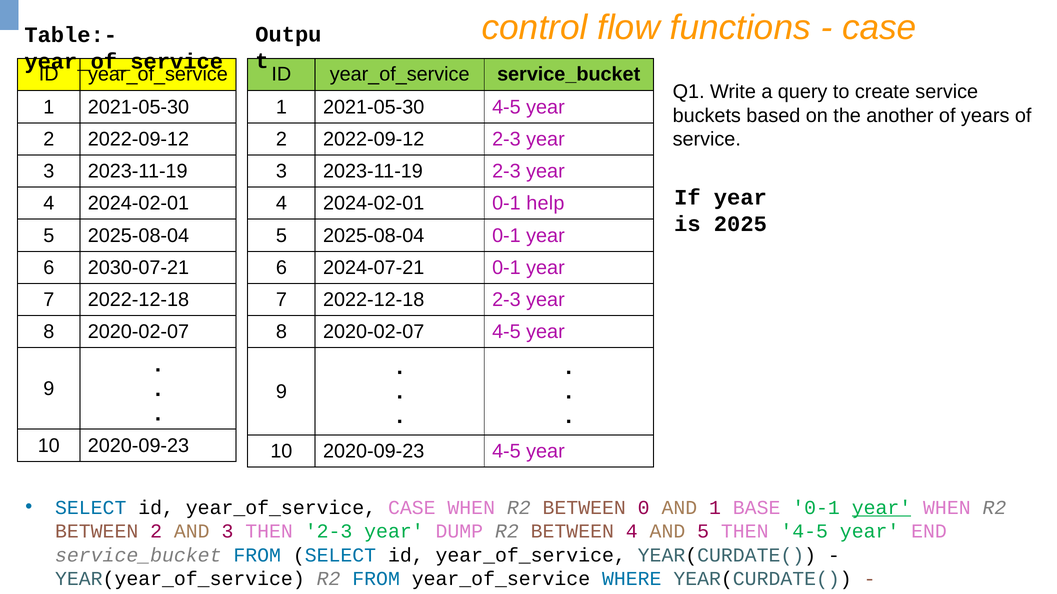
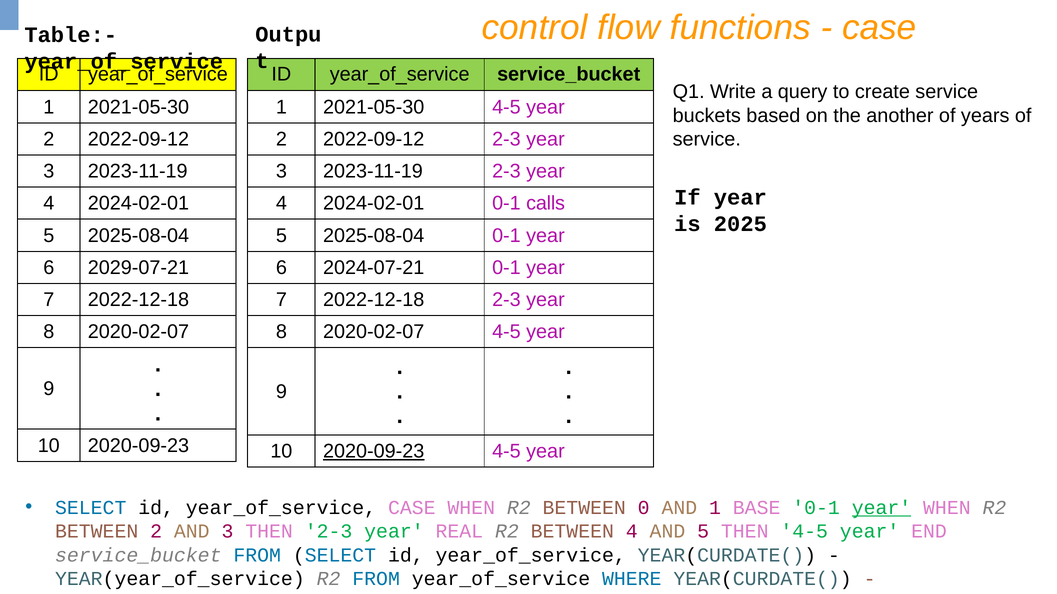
help: help -> calls
2030-07-21: 2030-07-21 -> 2029-07-21
2020-09-23 at (374, 452) underline: none -> present
DUMP: DUMP -> REAL
